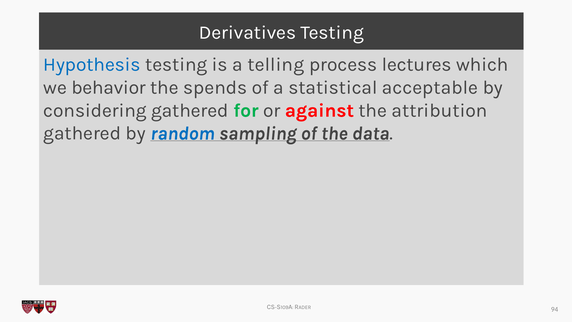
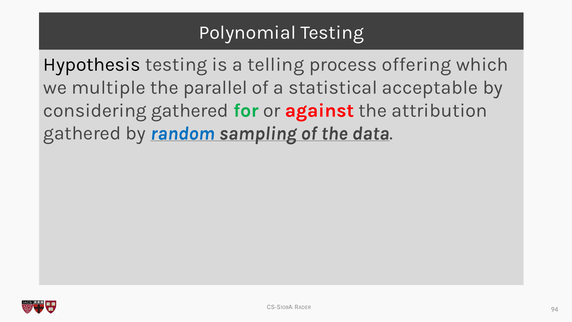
Derivatives: Derivatives -> Polynomial
Hypothesis colour: blue -> black
lectures: lectures -> offering
behavior: behavior -> multiple
spends: spends -> parallel
